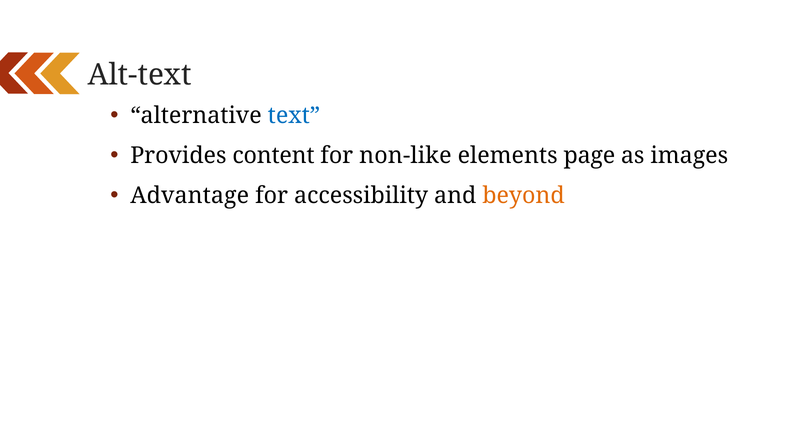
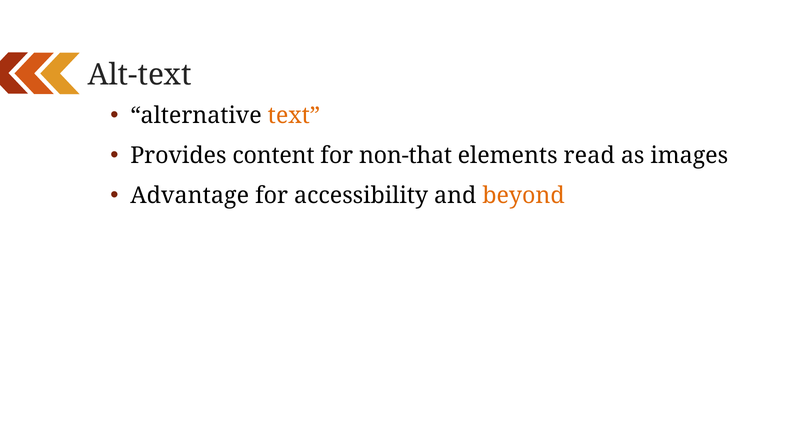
text colour: blue -> orange
non-like: non-like -> non-that
page: page -> read
